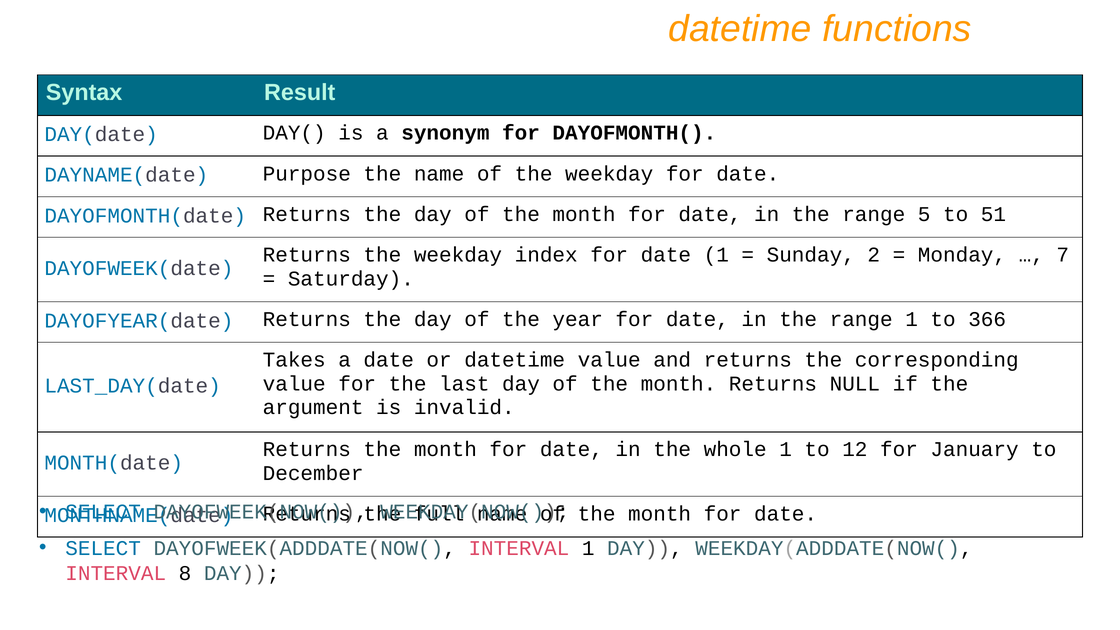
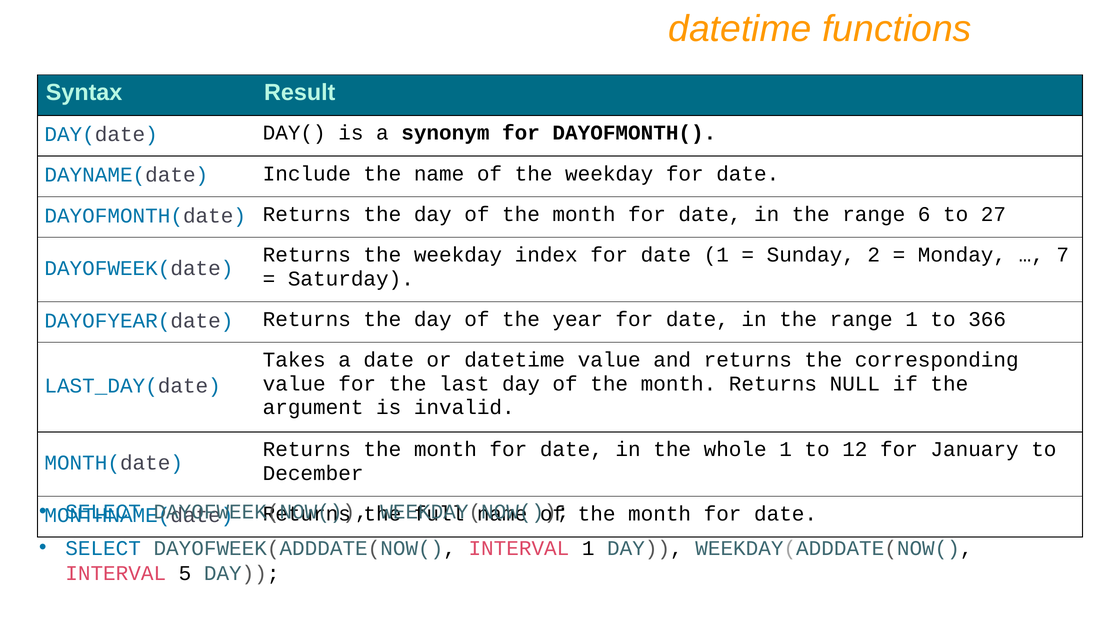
Purpose: Purpose -> Include
5: 5 -> 6
51: 51 -> 27
8: 8 -> 5
